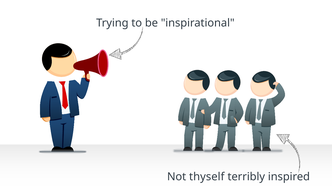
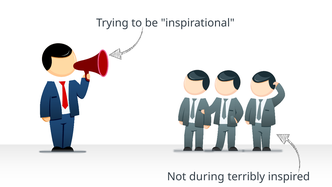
thyself: thyself -> during
